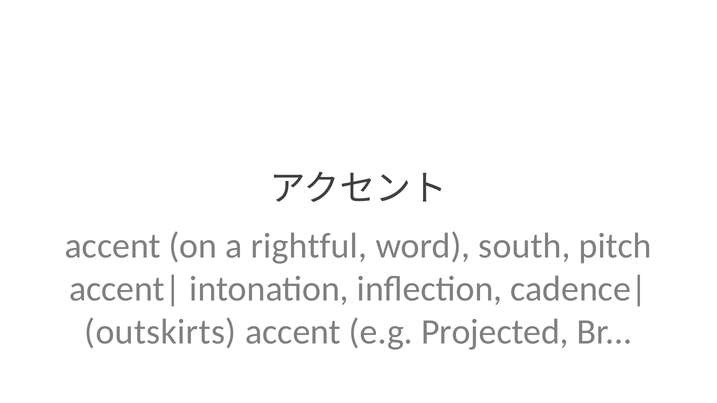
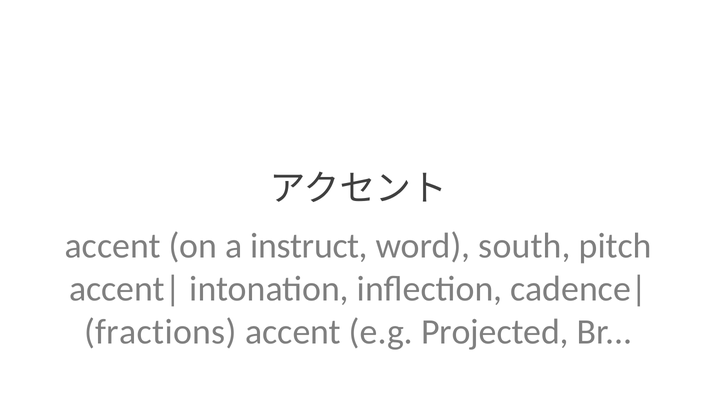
rightful: rightful -> instruct
outskirts: outskirts -> fractions
